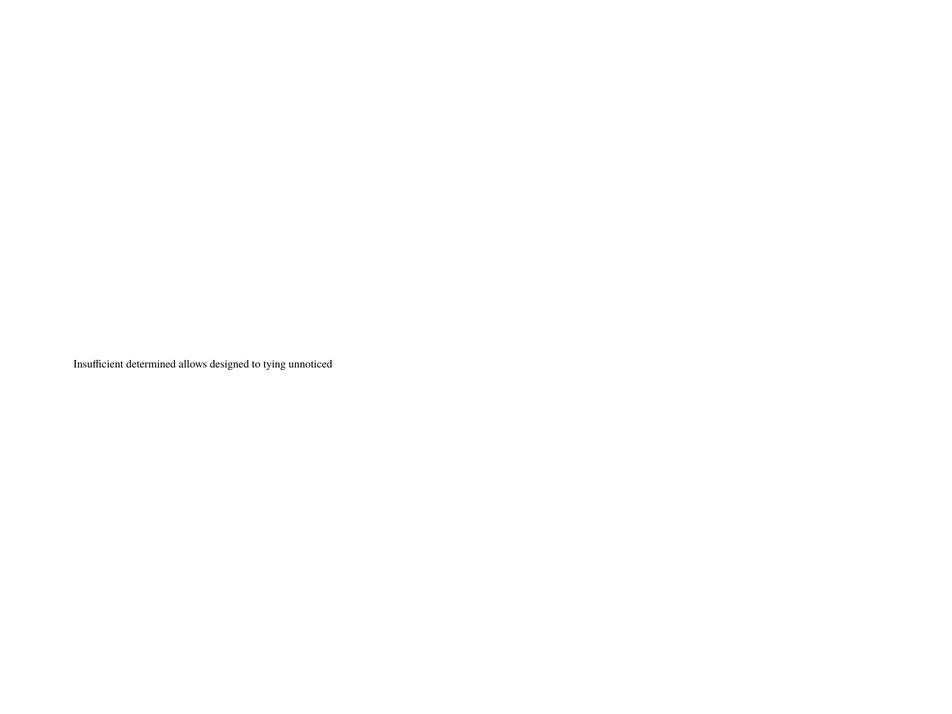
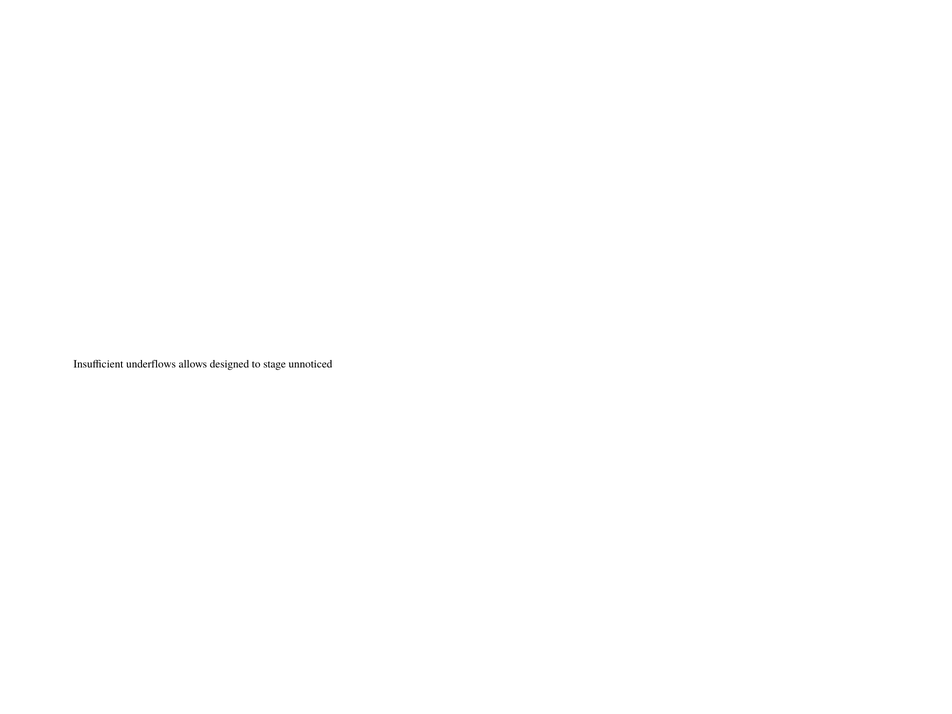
determined: determined -> underflows
tying: tying -> stage
